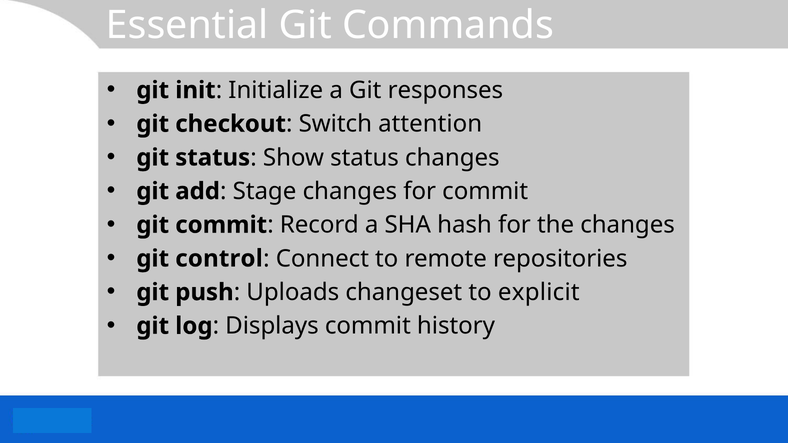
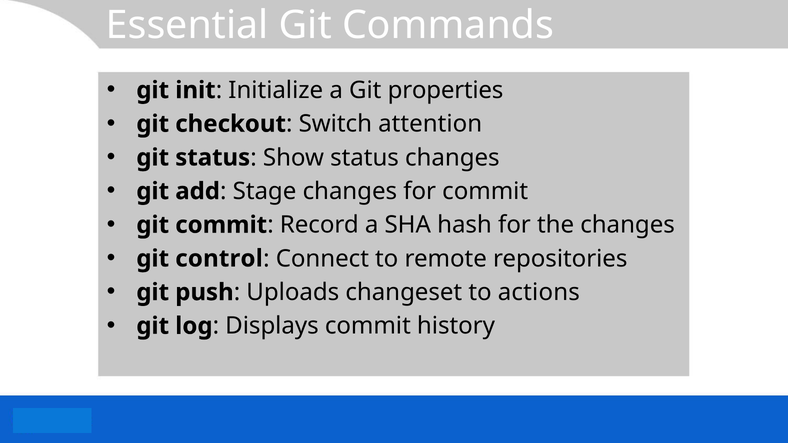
responses: responses -> properties
explicit: explicit -> actions
